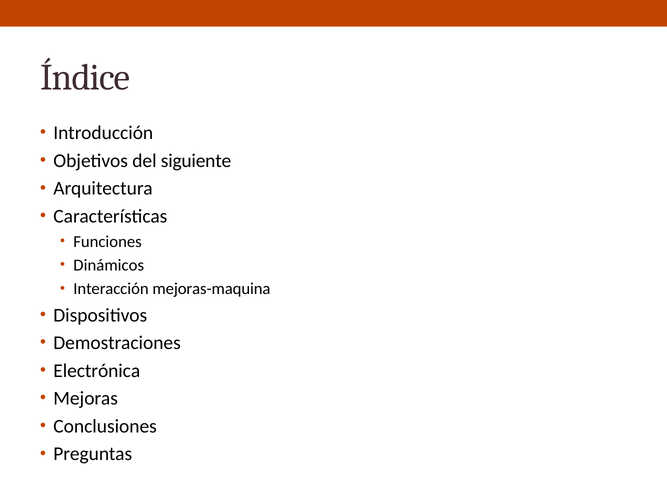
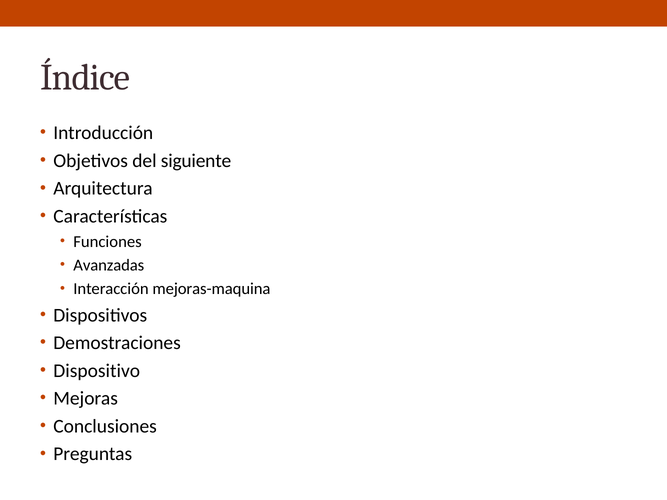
Dinámicos: Dinámicos -> Avanzadas
Electrónica: Electrónica -> Dispositivo
